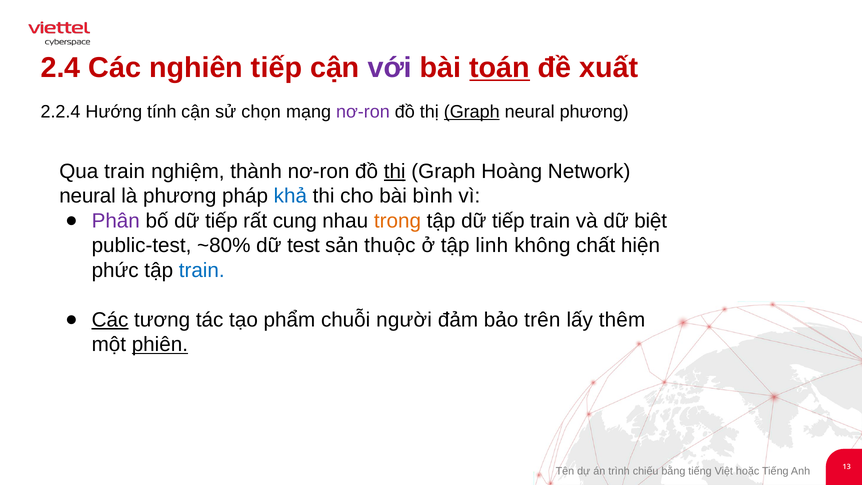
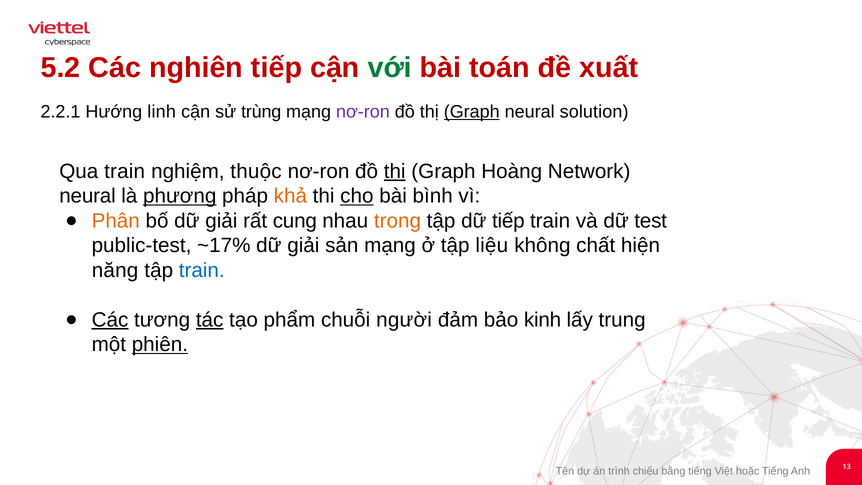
2.4: 2.4 -> 5.2
với colour: purple -> green
toán underline: present -> none
2.2.4: 2.2.4 -> 2.2.1
tính: tính -> linh
chọn: chọn -> trùng
neural phương: phương -> solution
thành: thành -> thuộc
phương at (180, 196) underline: none -> present
khả colour: blue -> orange
cho underline: none -> present
Phân colour: purple -> orange
bố dữ tiếp: tiếp -> giải
biệt: biệt -> test
~80%: ~80% -> ~17%
test at (303, 246): test -> giải
sản thuộc: thuộc -> mạng
linh: linh -> liệu
phức: phức -> năng
tác underline: none -> present
trên: trên -> kinh
thêm: thêm -> trung
